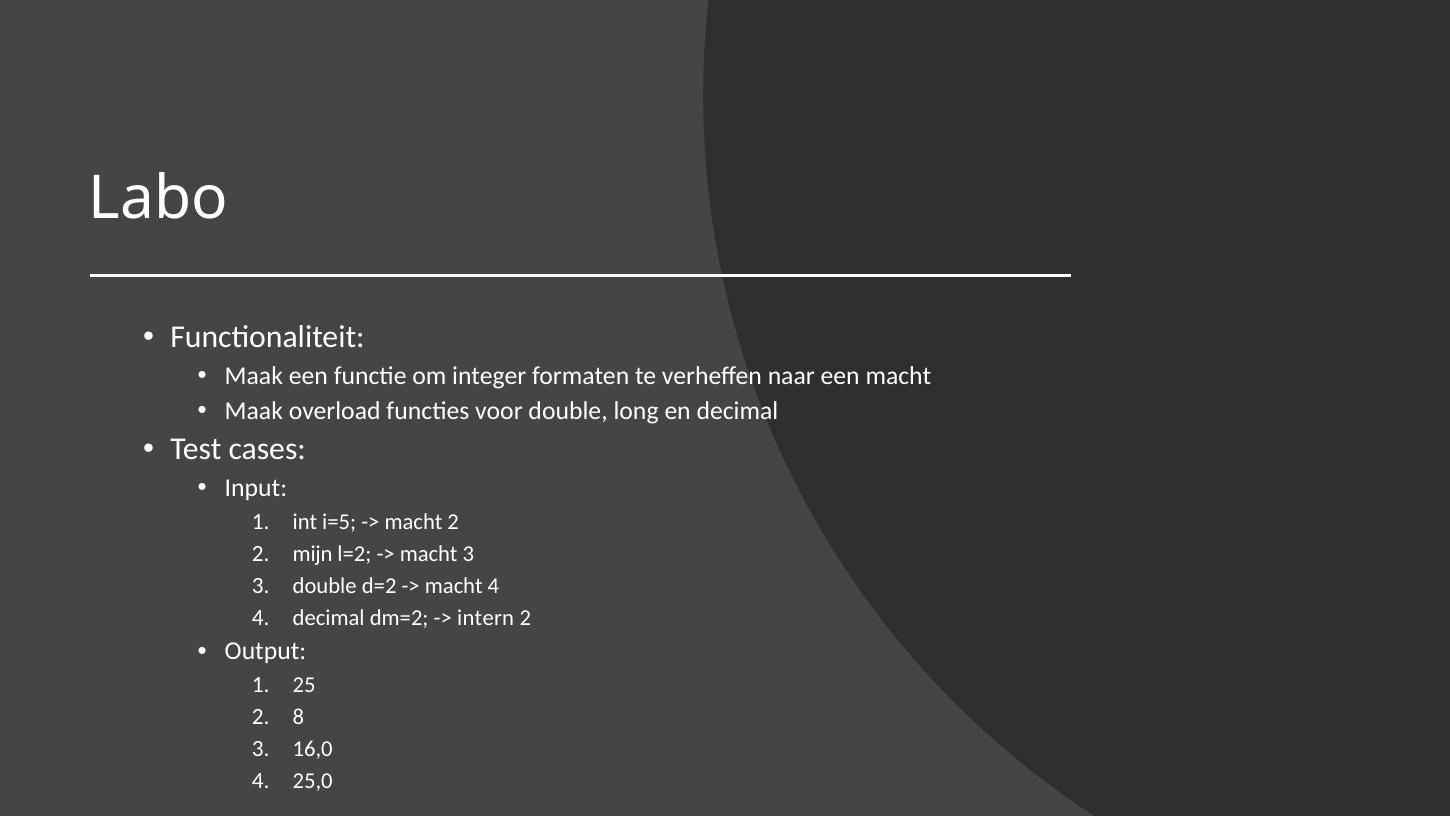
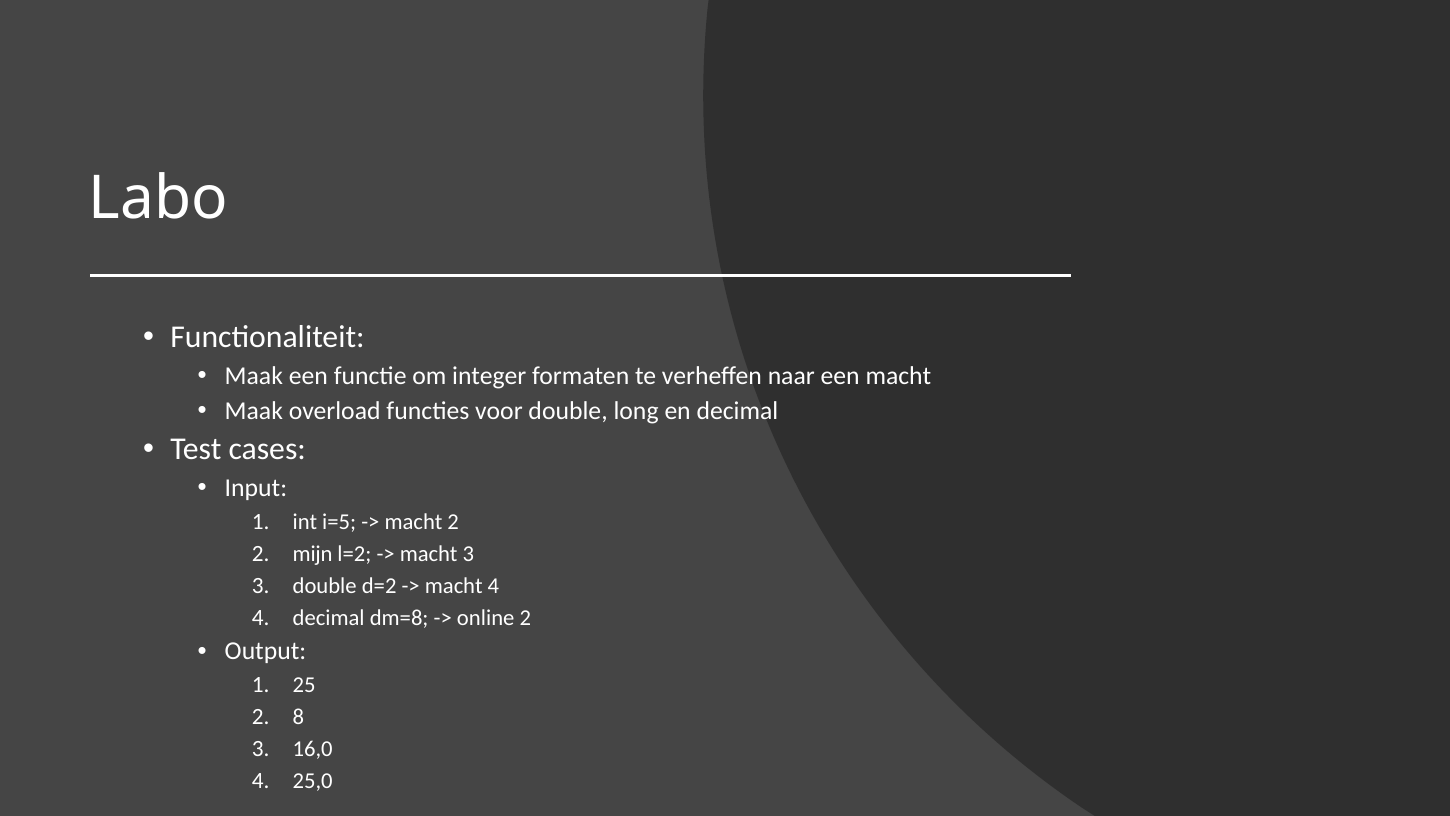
dm=2: dm=2 -> dm=8
intern: intern -> online
